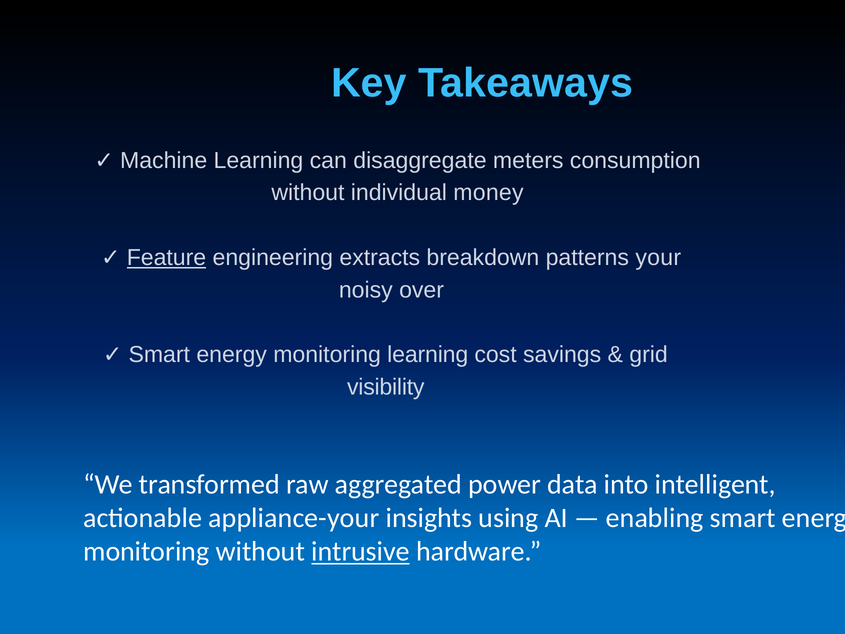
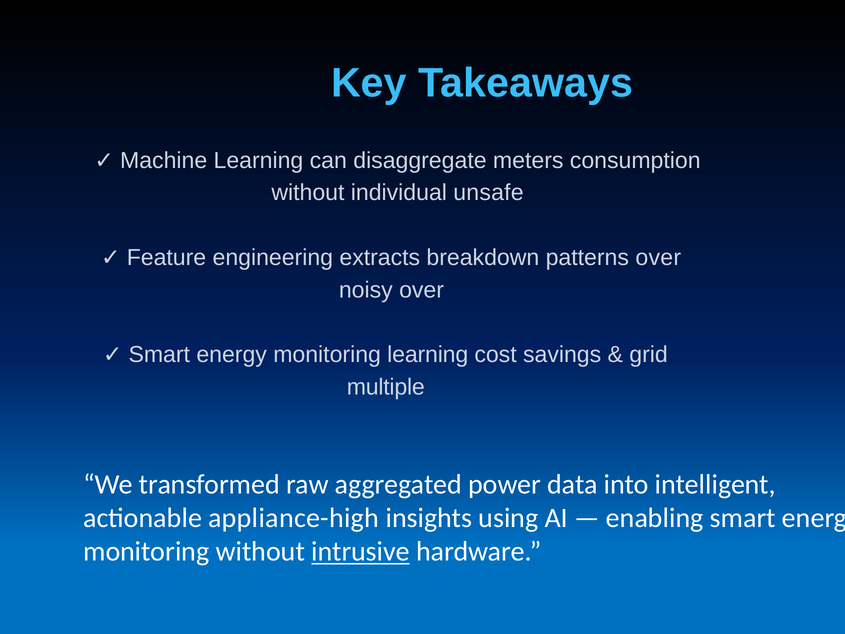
money: money -> unsafe
Feature underline: present -> none
patterns your: your -> over
visibility: visibility -> multiple
appliance-your: appliance-your -> appliance-high
